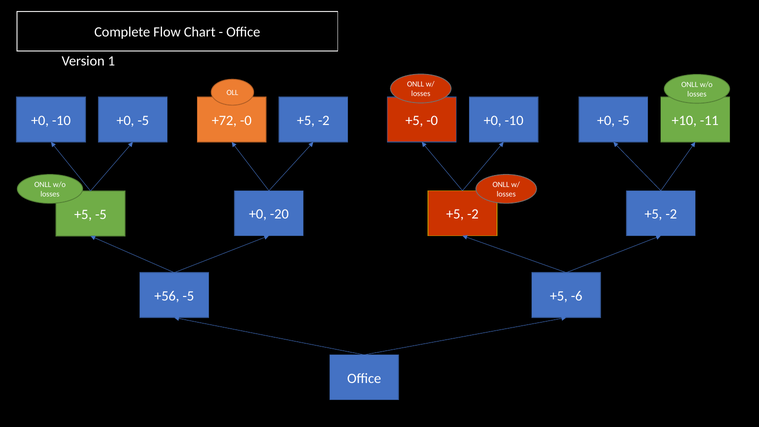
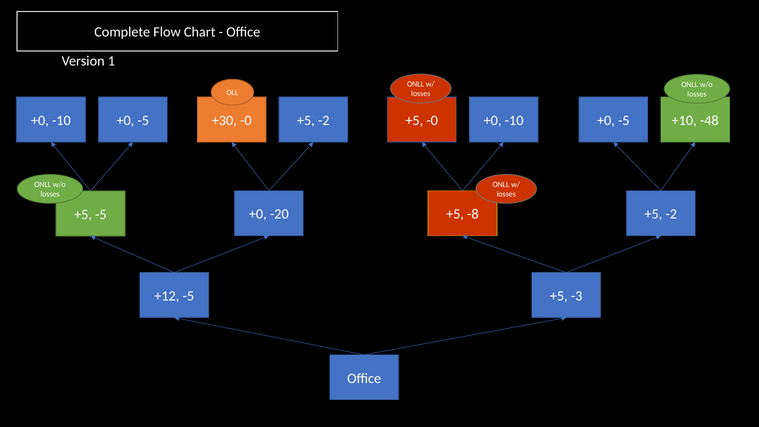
+72: +72 -> +30
-11: -11 -> -48
-2 at (473, 214): -2 -> -8
+56: +56 -> +12
-6: -6 -> -3
